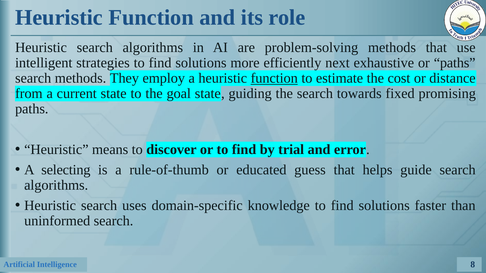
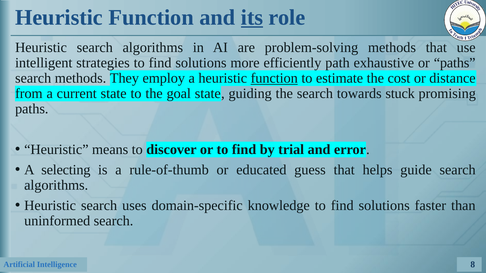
its underline: none -> present
next: next -> path
fixed: fixed -> stuck
